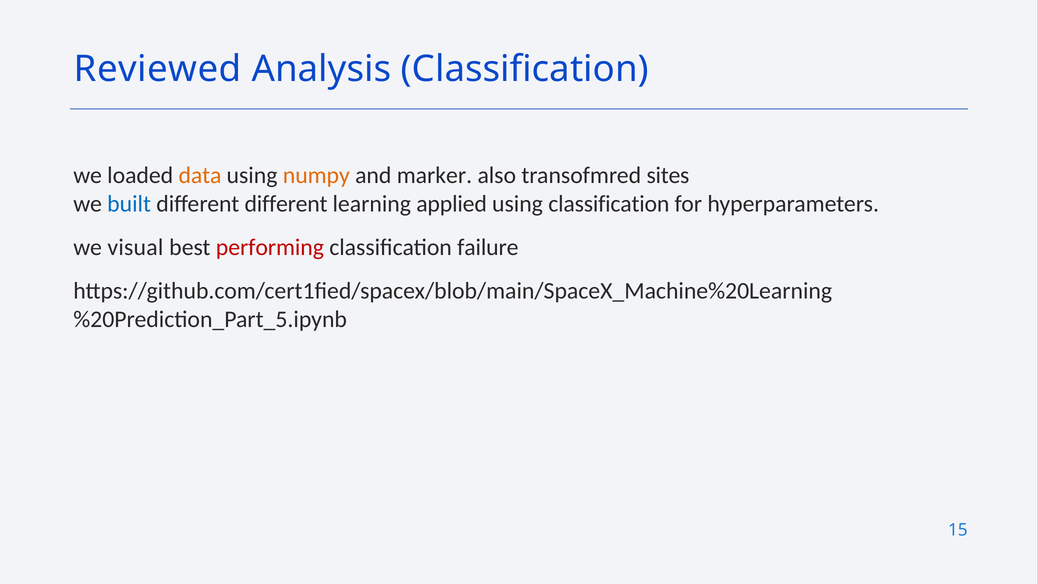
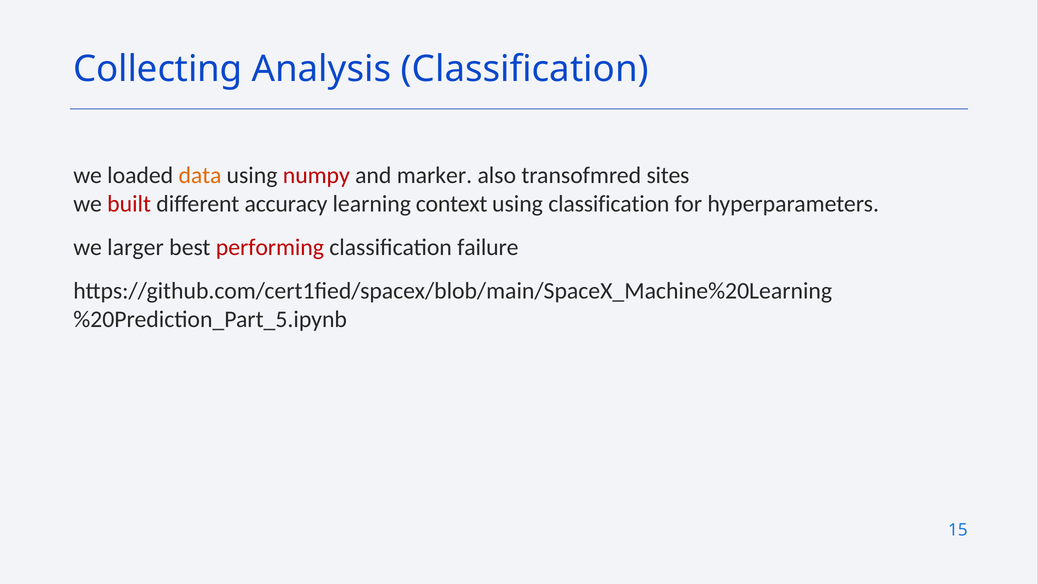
Reviewed: Reviewed -> Collecting
numpy colour: orange -> red
built colour: blue -> red
different different: different -> accuracy
applied: applied -> context
visual: visual -> larger
